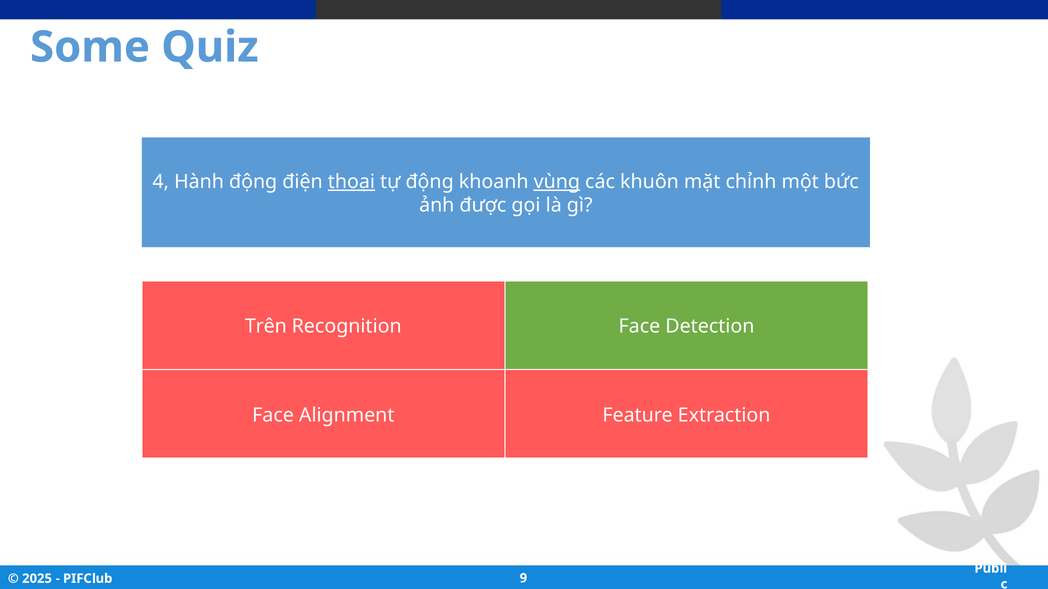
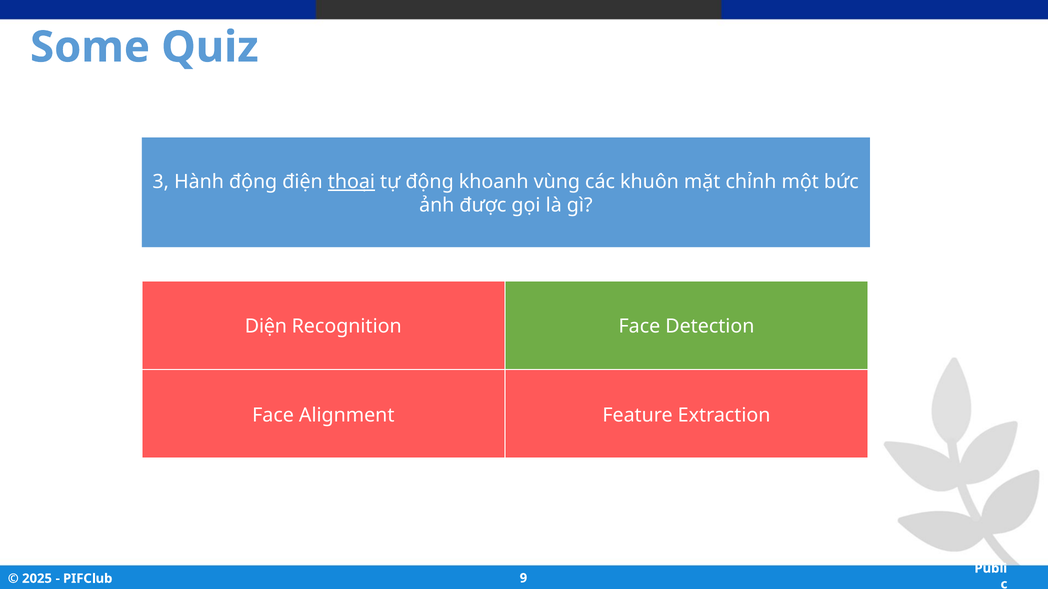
4: 4 -> 3
vùng underline: present -> none
Trên: Trên -> Diện
